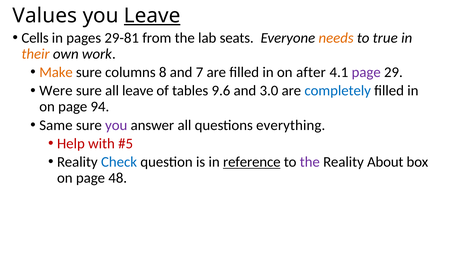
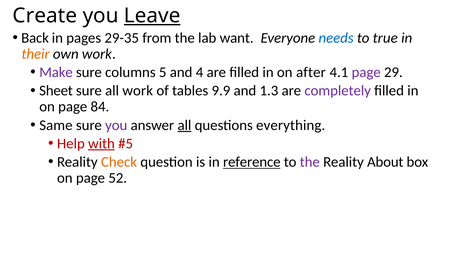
Values: Values -> Create
Cells: Cells -> Back
29-81: 29-81 -> 29-35
seats: seats -> want
needs colour: orange -> blue
Make colour: orange -> purple
8: 8 -> 5
7: 7 -> 4
Were: Were -> Sheet
all leave: leave -> work
9.6: 9.6 -> 9.9
3.0: 3.0 -> 1.3
completely colour: blue -> purple
94: 94 -> 84
all at (184, 125) underline: none -> present
with underline: none -> present
Check colour: blue -> orange
48: 48 -> 52
